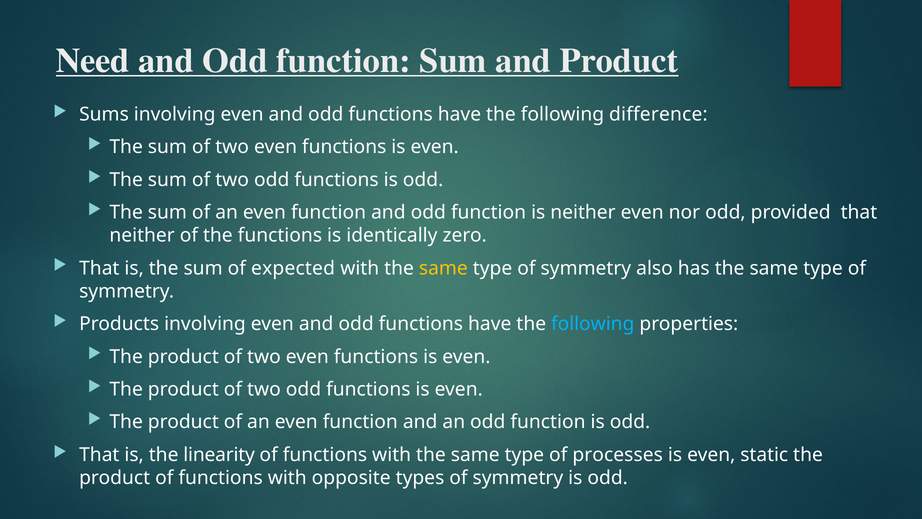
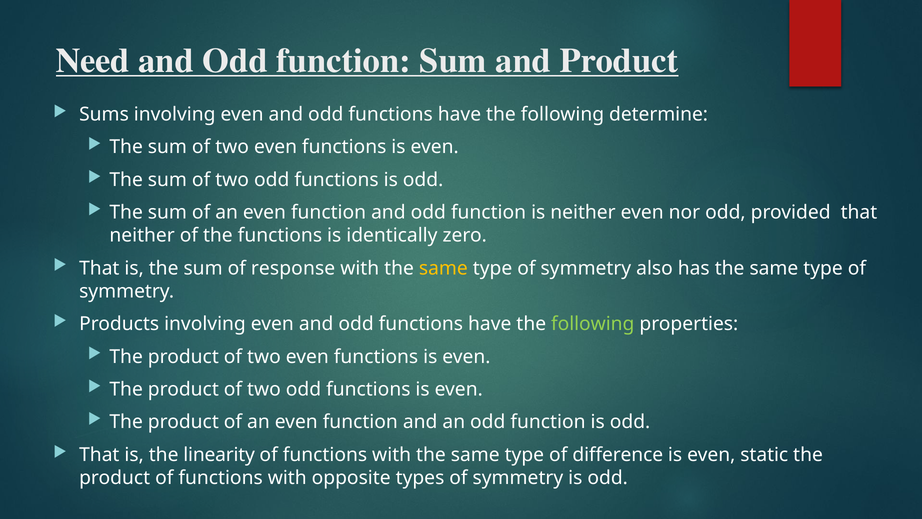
difference: difference -> determine
expected: expected -> response
following at (593, 324) colour: light blue -> light green
processes: processes -> difference
